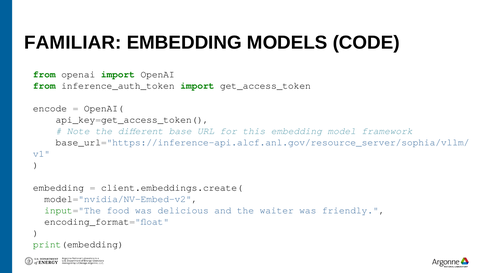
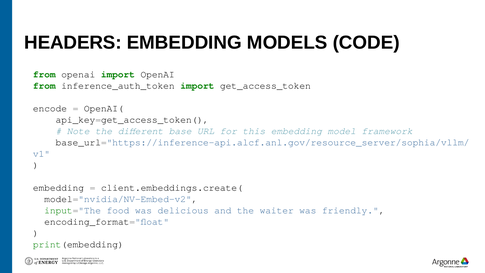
FAMILIAR: FAMILIAR -> HEADERS
